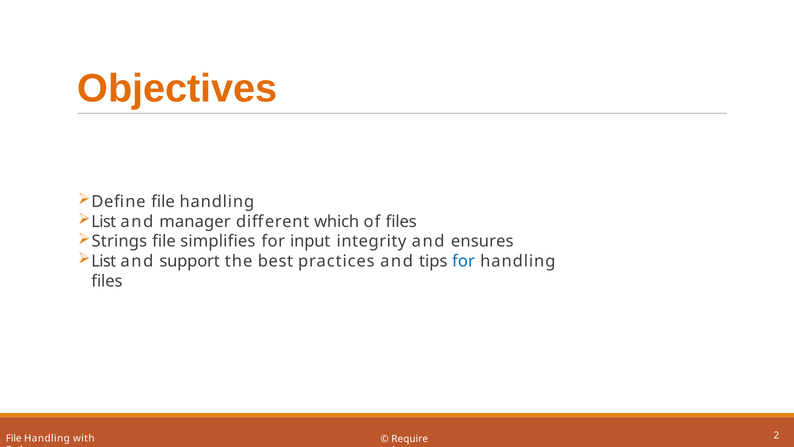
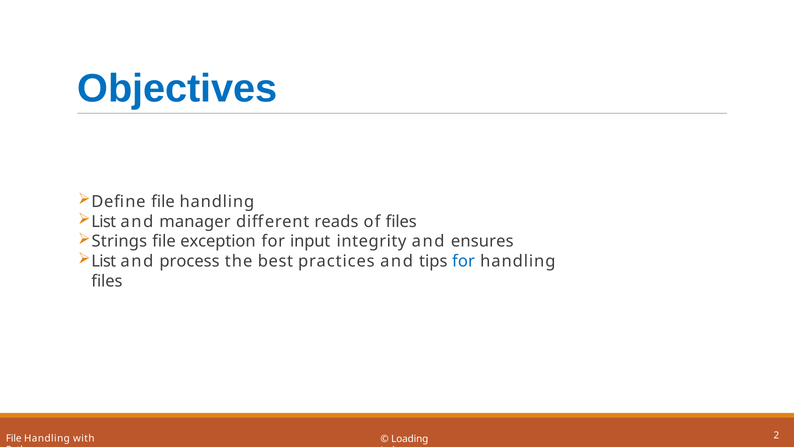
Objectives colour: orange -> blue
which: which -> reads
simplifies: simplifies -> exception
support: support -> process
Require: Require -> Loading
